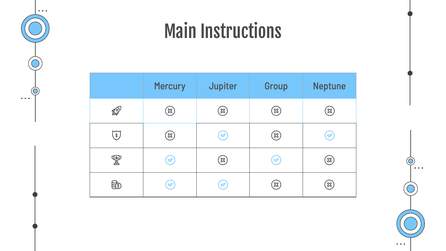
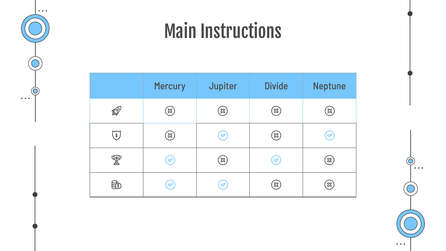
Group: Group -> Divide
